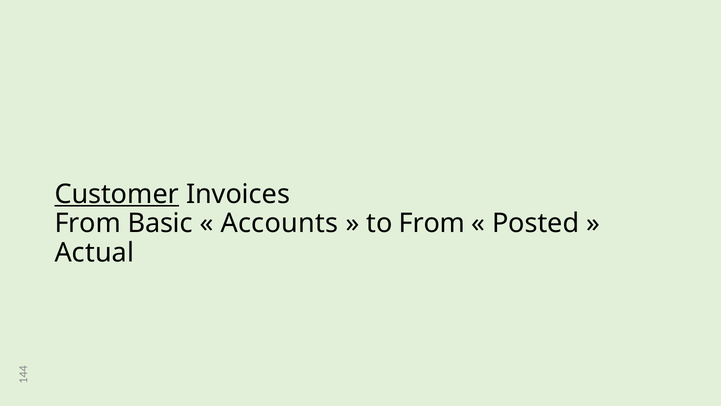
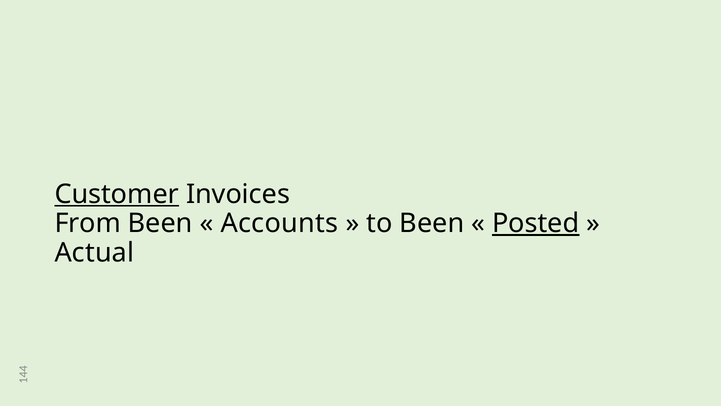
From Basic: Basic -> Been
to From: From -> Been
Posted underline: none -> present
